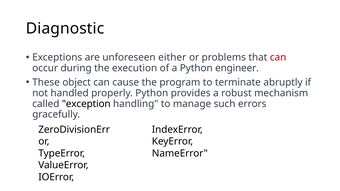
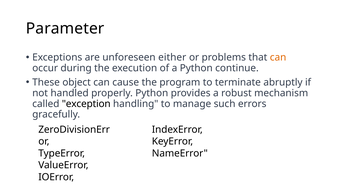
Diagnostic: Diagnostic -> Parameter
can at (278, 57) colour: red -> orange
engineer: engineer -> continue
